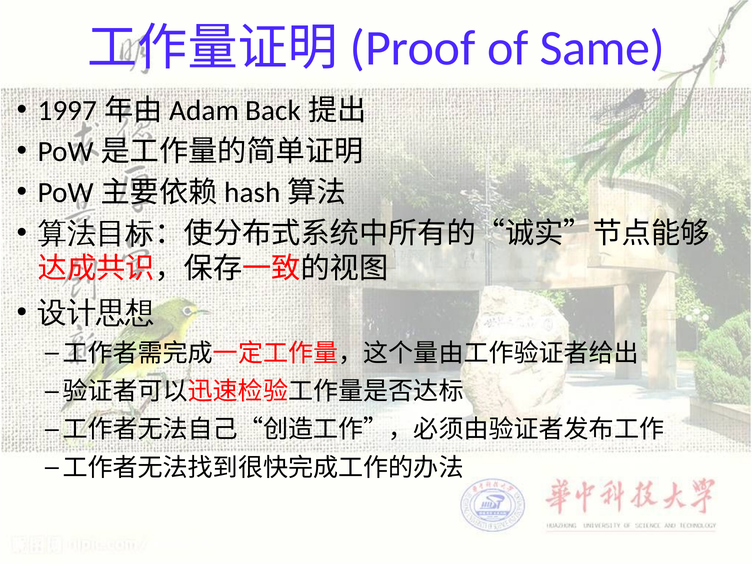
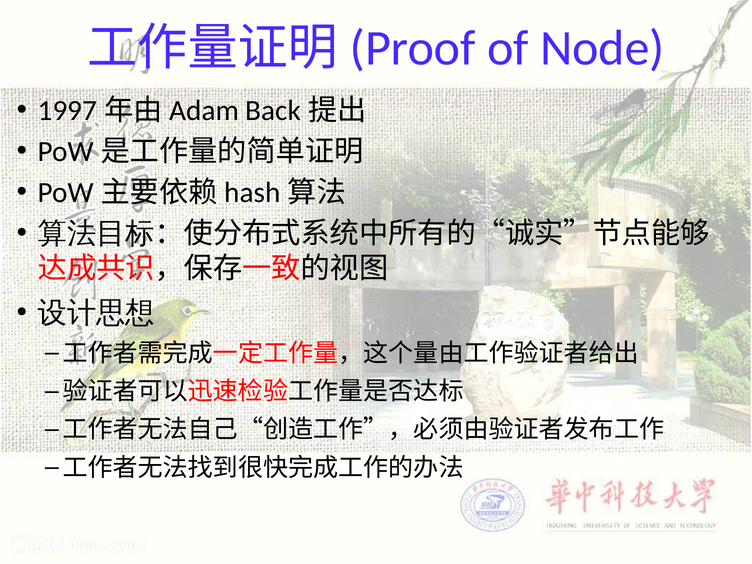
Same: Same -> Node
